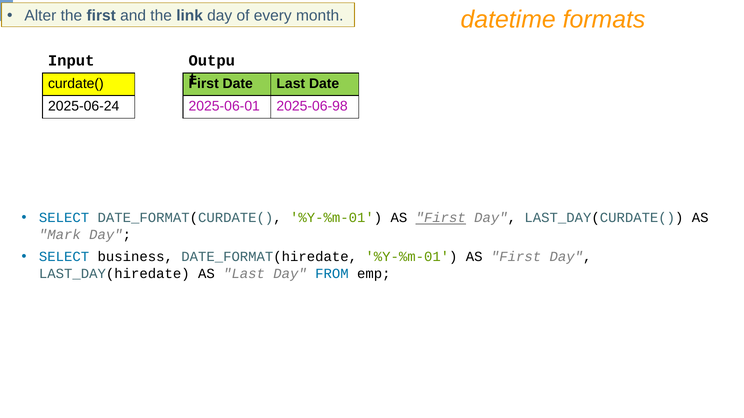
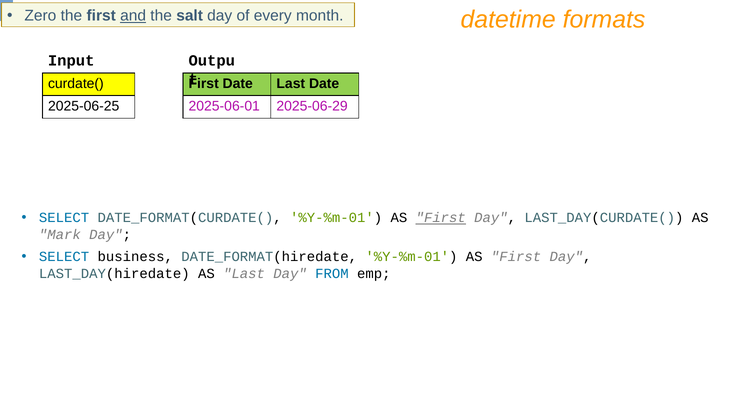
Alter: Alter -> Zero
and underline: none -> present
link: link -> salt
2025-06-24: 2025-06-24 -> 2025-06-25
2025-06-98: 2025-06-98 -> 2025-06-29
